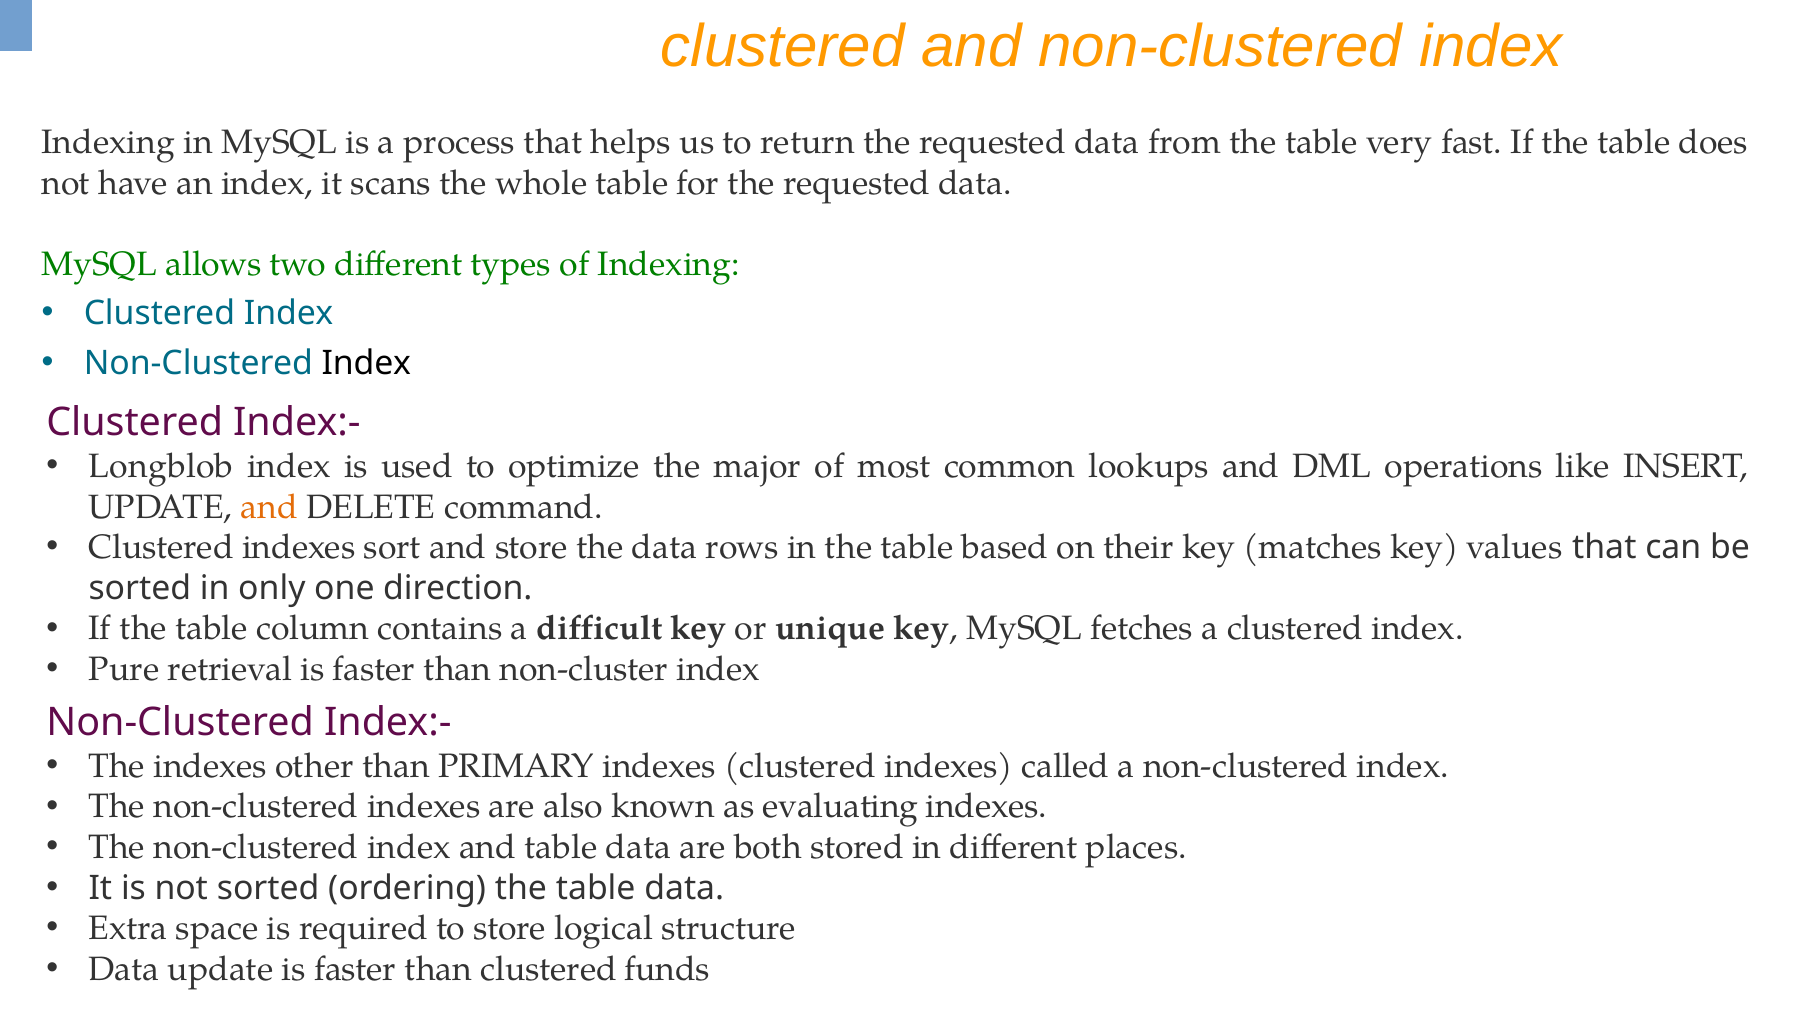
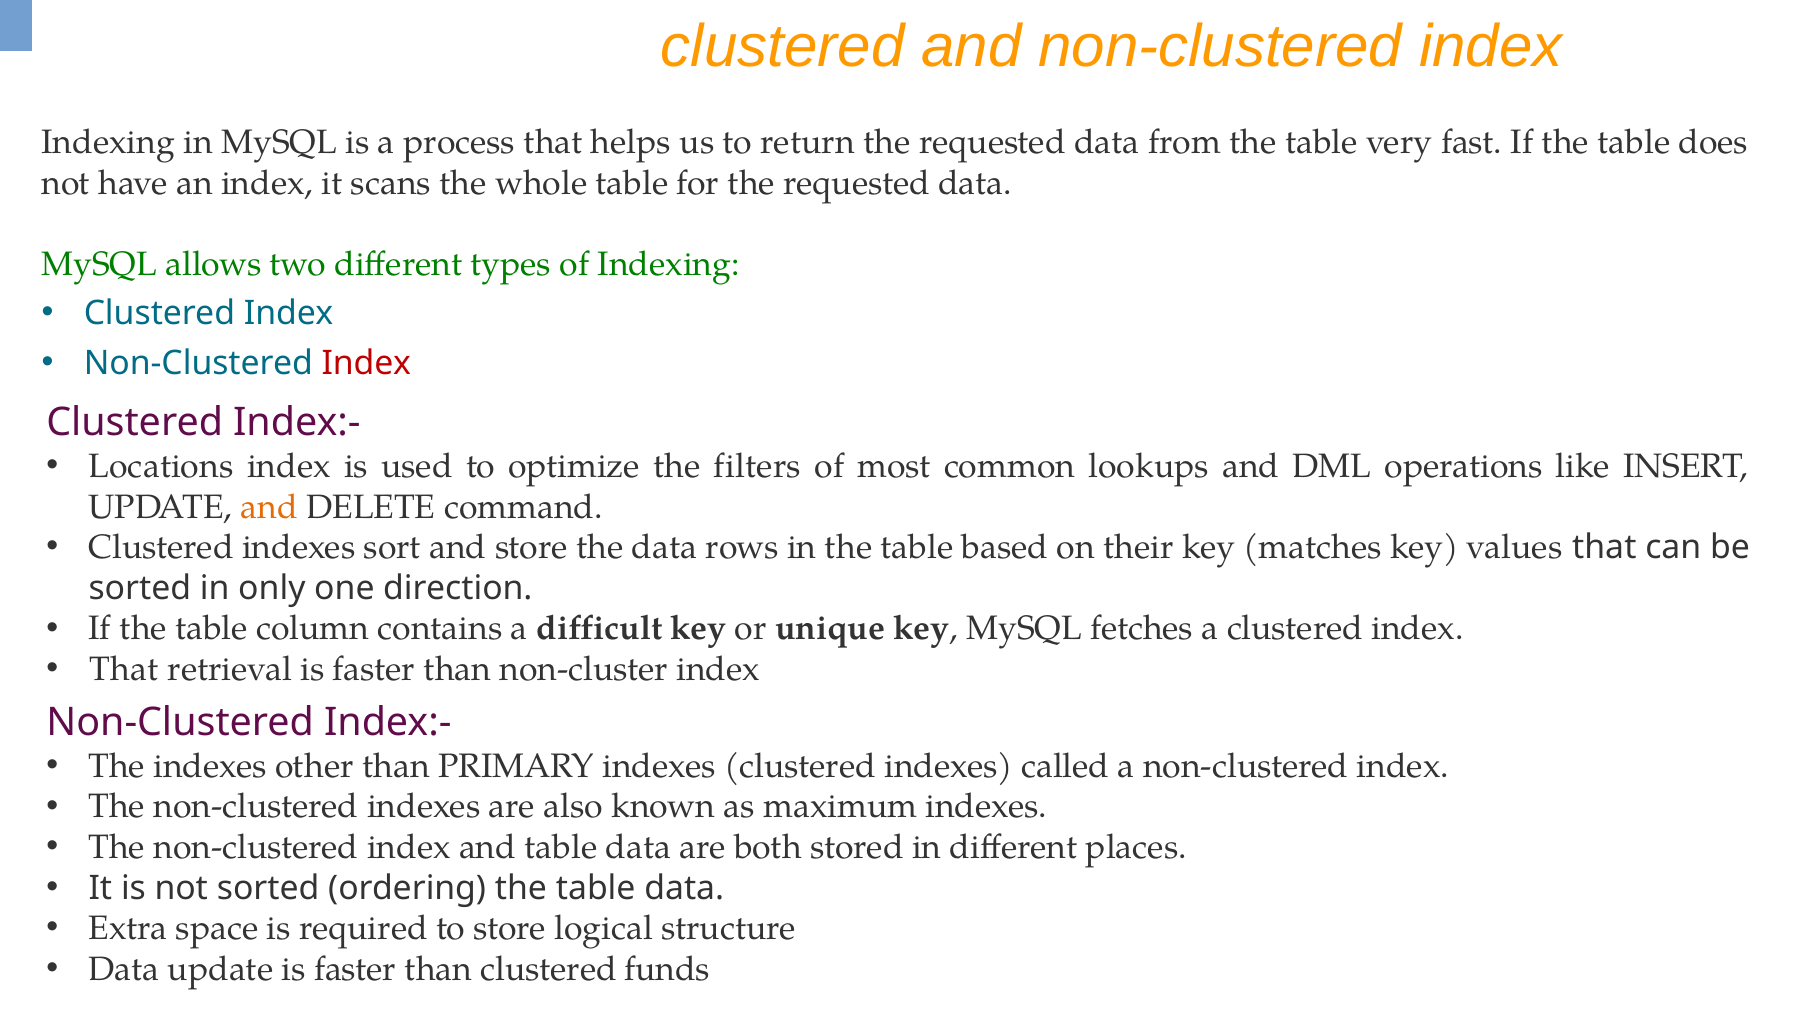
Index at (366, 363) colour: black -> red
Longblob: Longblob -> Locations
major: major -> filters
Pure at (124, 669): Pure -> That
evaluating: evaluating -> maximum
